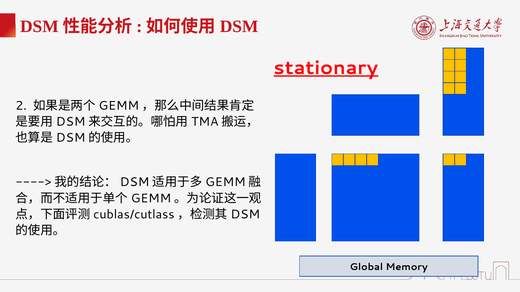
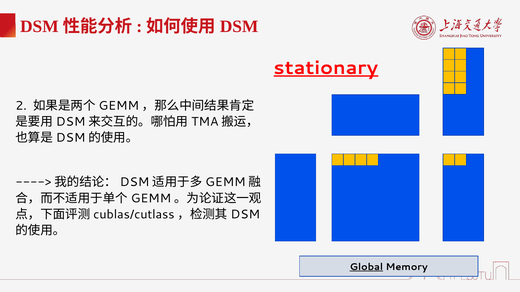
Global underline: none -> present
